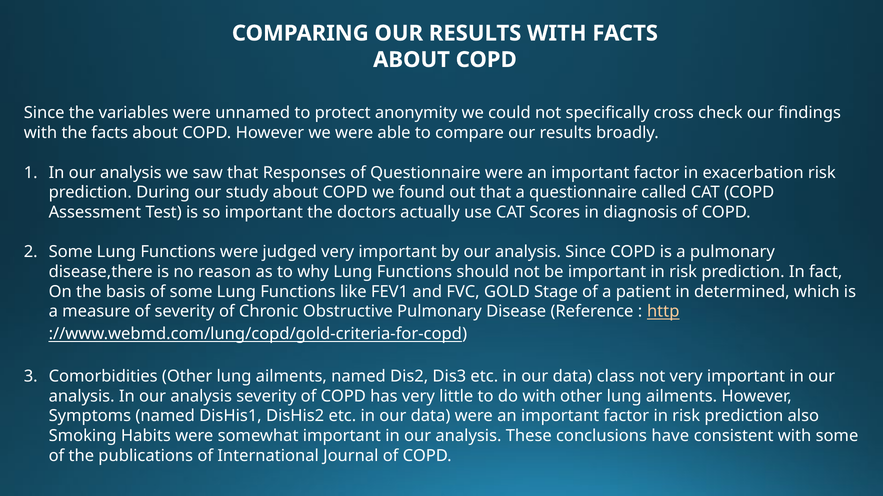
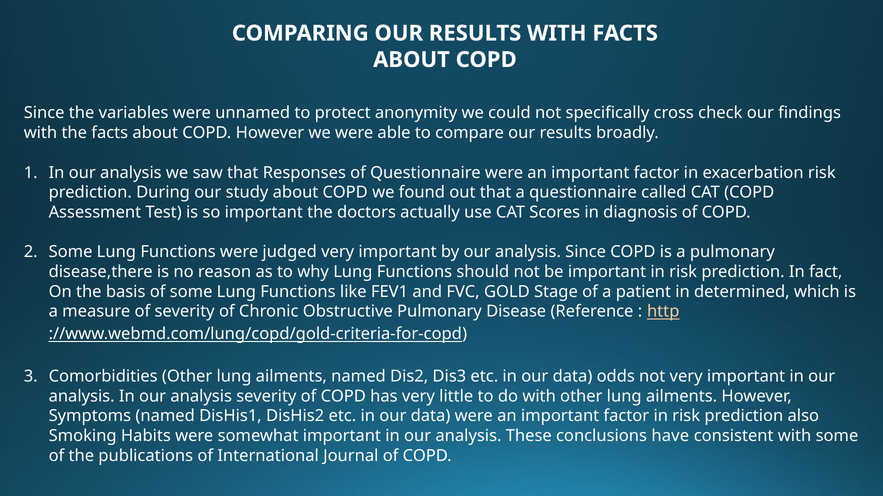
class: class -> odds
